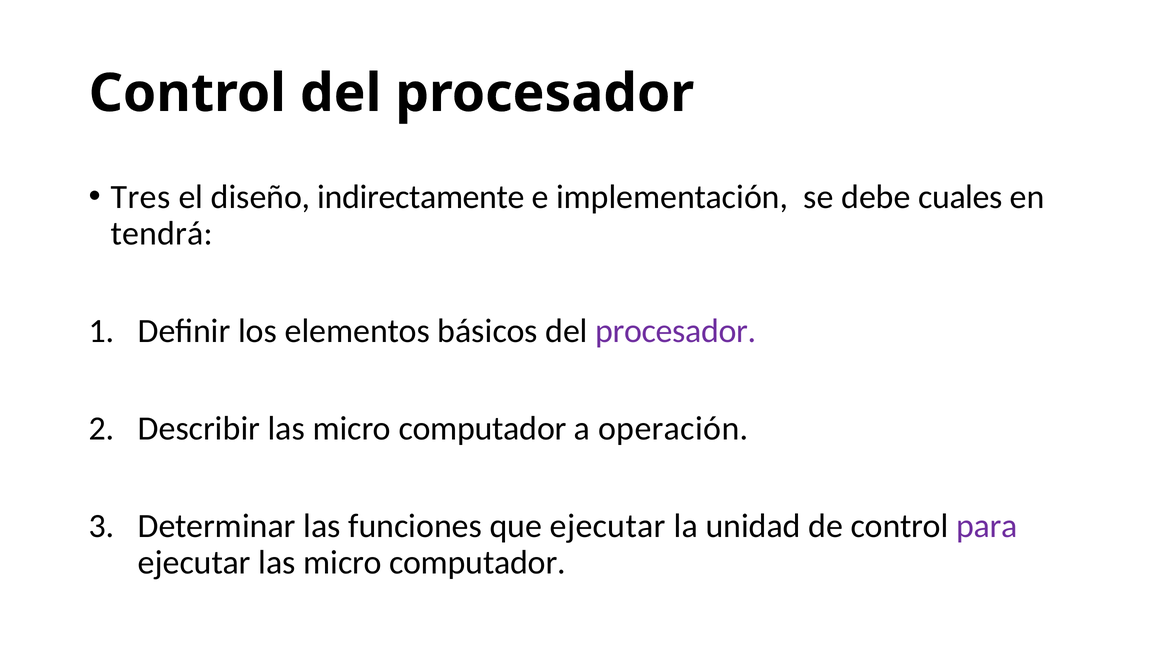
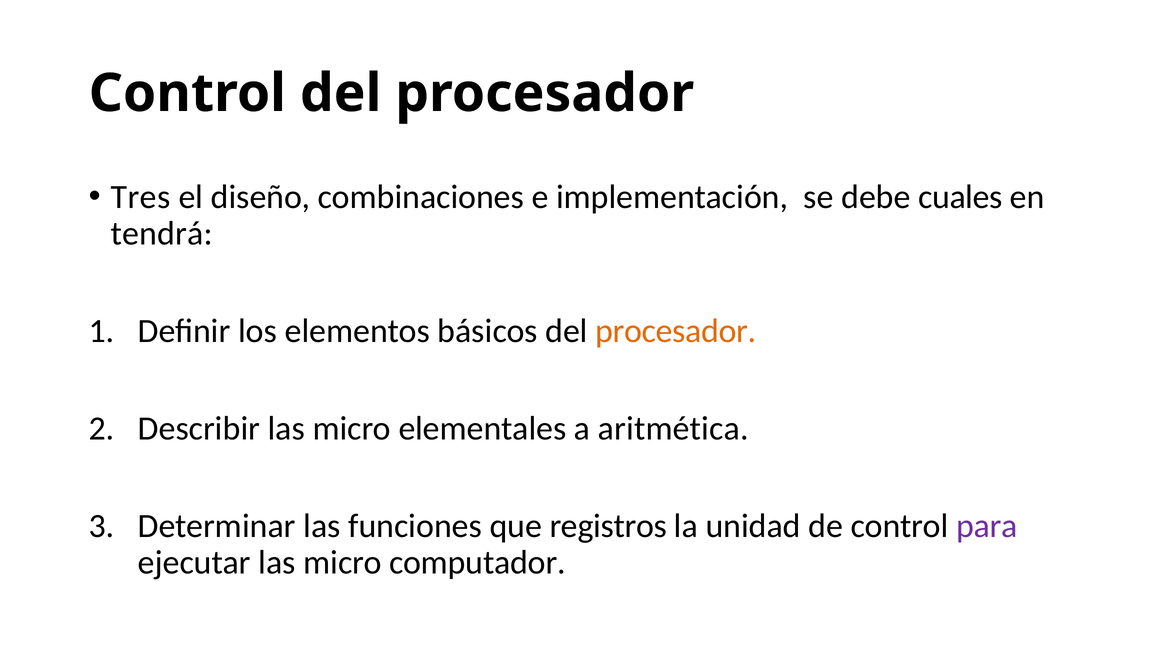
indirectamente: indirectamente -> combinaciones
procesador at (676, 331) colour: purple -> orange
Describir las micro computador: computador -> elementales
operación: operación -> aritmética
que ejecutar: ejecutar -> registros
